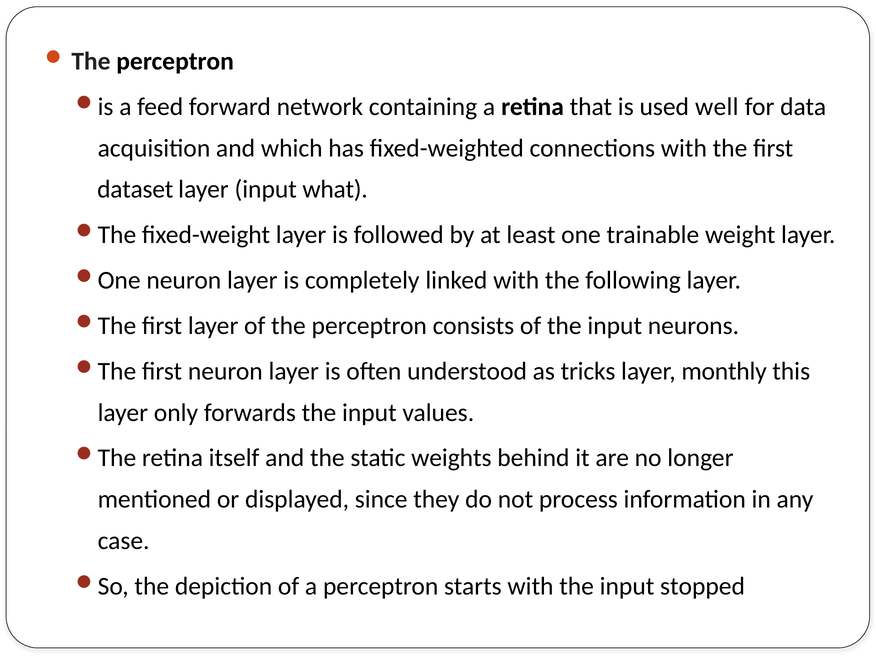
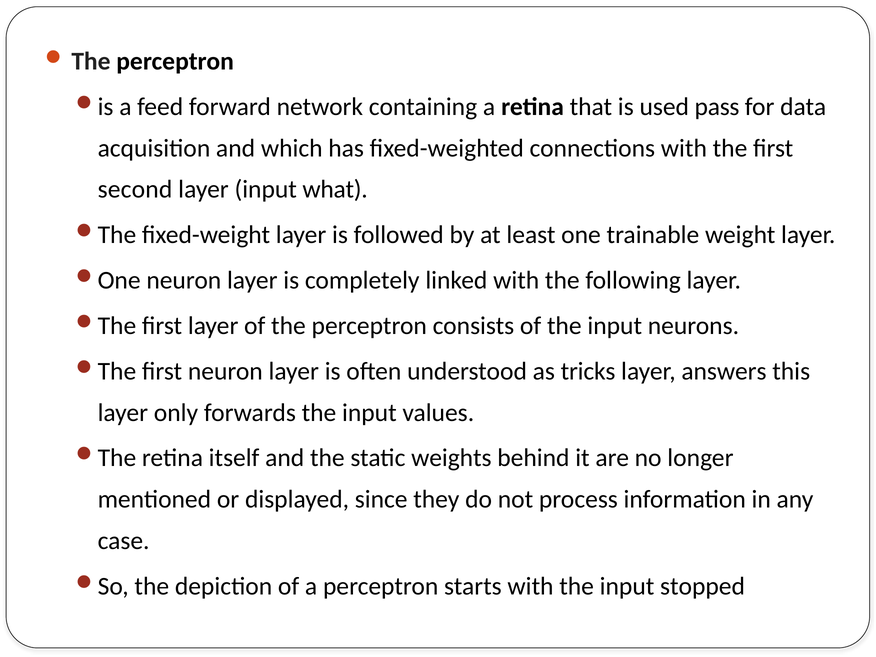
well: well -> pass
dataset: dataset -> second
monthly: monthly -> answers
